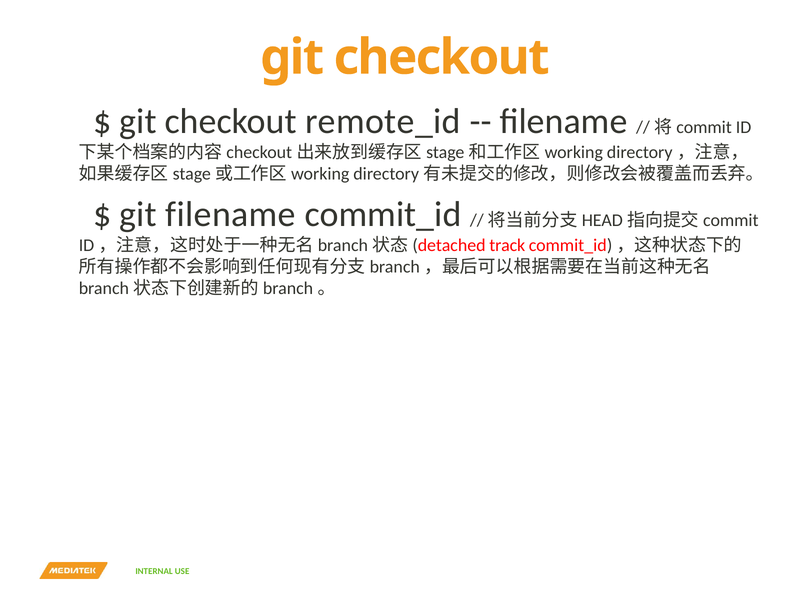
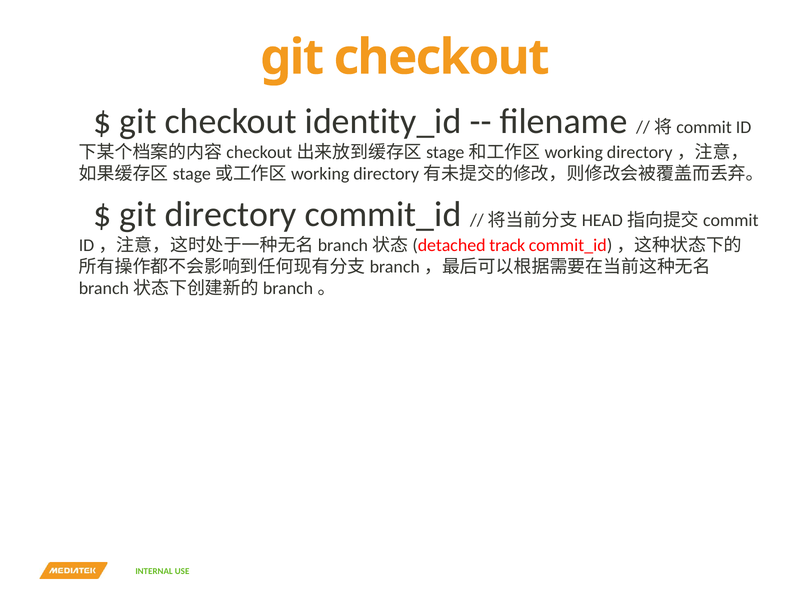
remote_id: remote_id -> identity_id
git filename: filename -> directory
